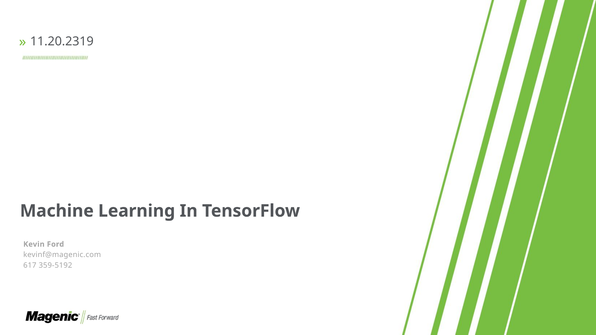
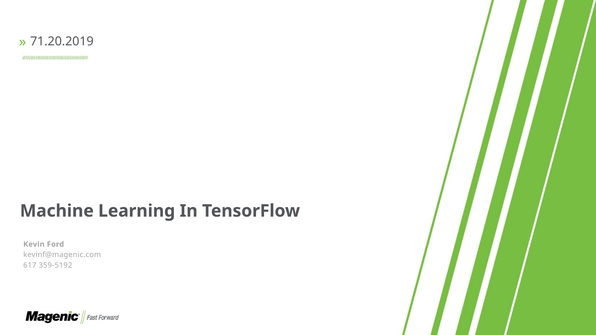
11.20.2319: 11.20.2319 -> 71.20.2019
